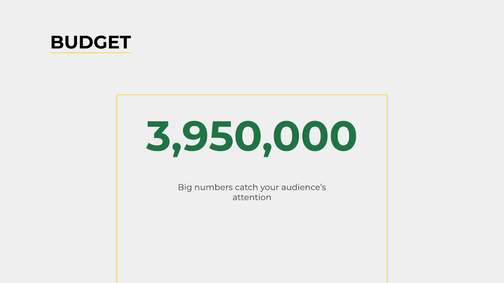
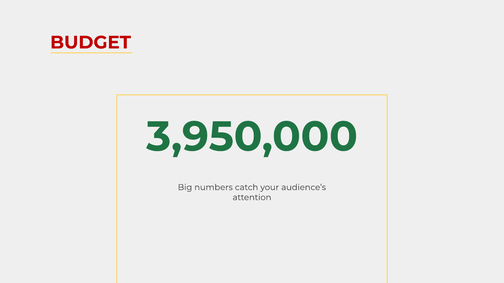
BUDGET colour: black -> red
